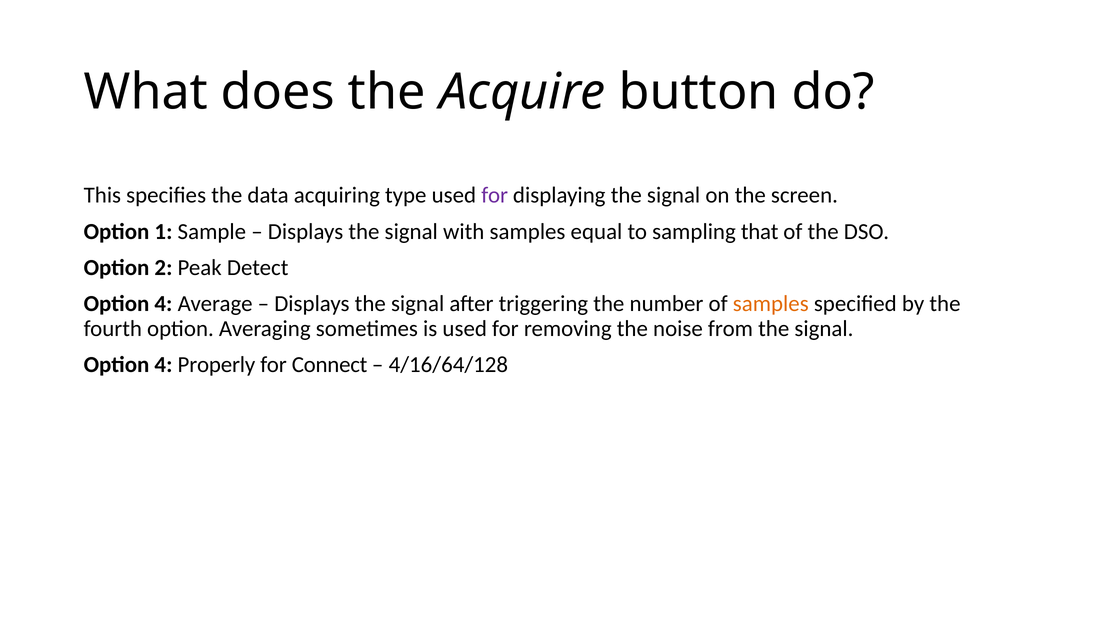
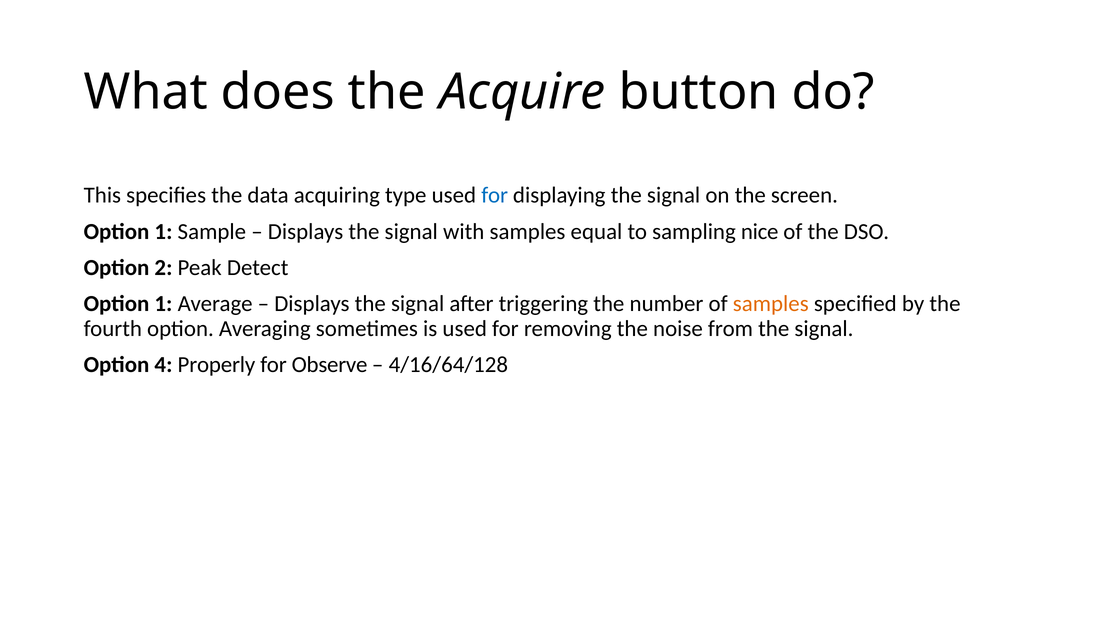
for at (495, 195) colour: purple -> blue
that: that -> nice
4 at (163, 304): 4 -> 1
Connect: Connect -> Observe
